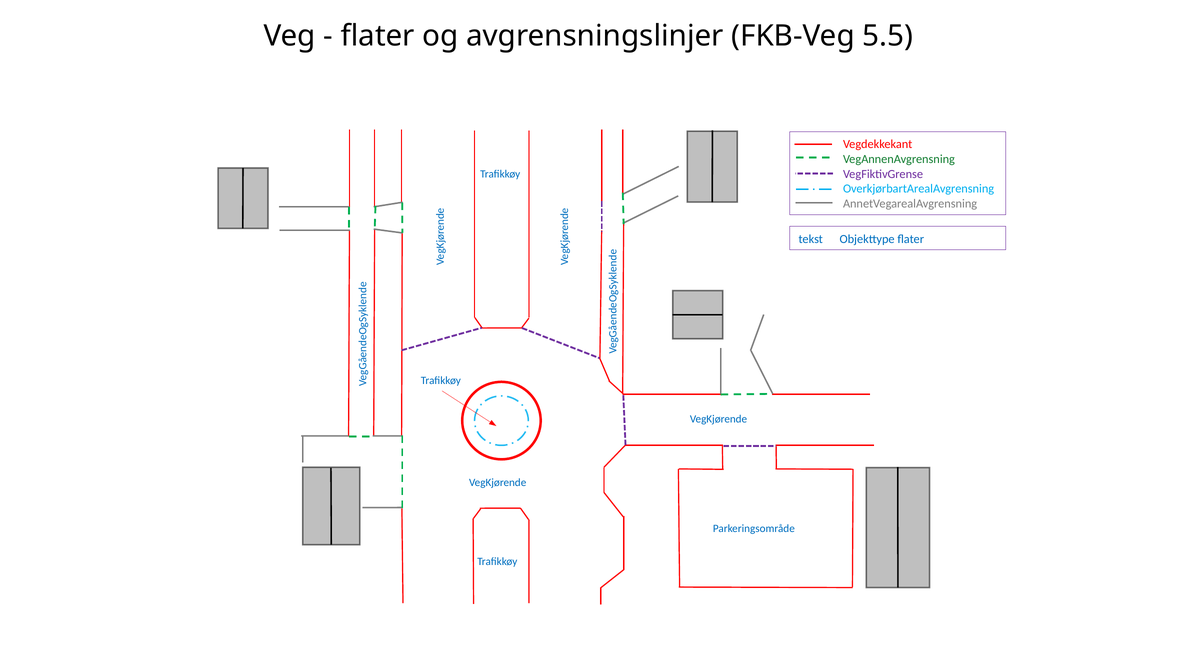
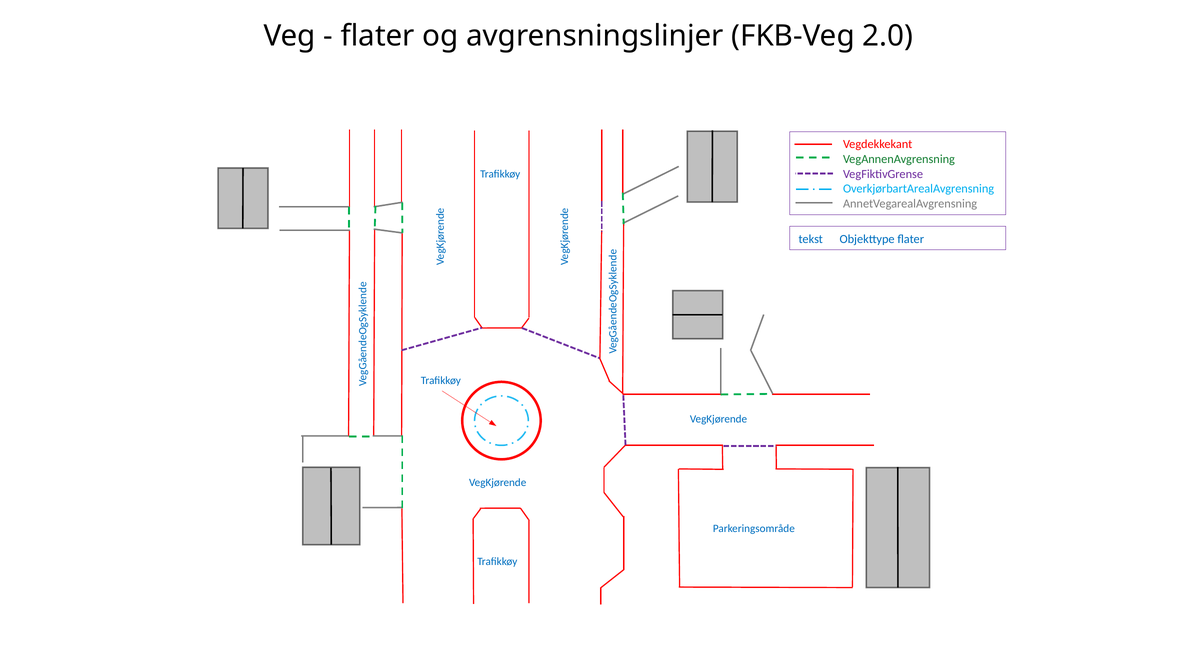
5.5: 5.5 -> 2.0
